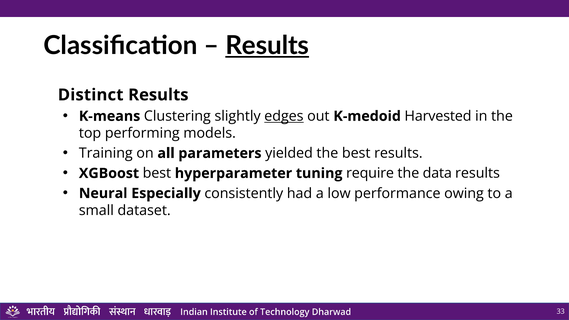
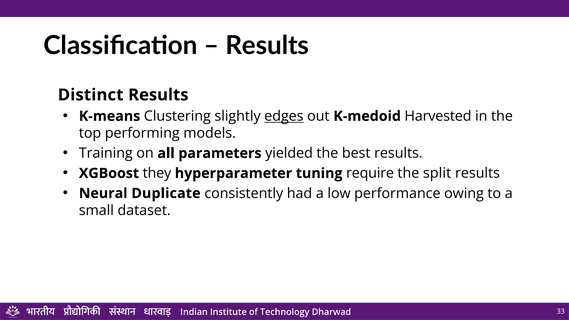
Results at (267, 46) underline: present -> none
XGBoost best: best -> they
data: data -> split
Especially: Especially -> Duplicate
